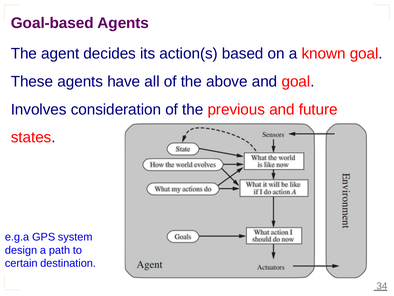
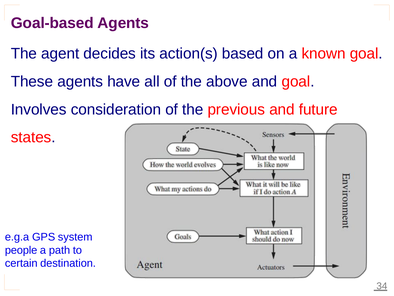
design: design -> people
